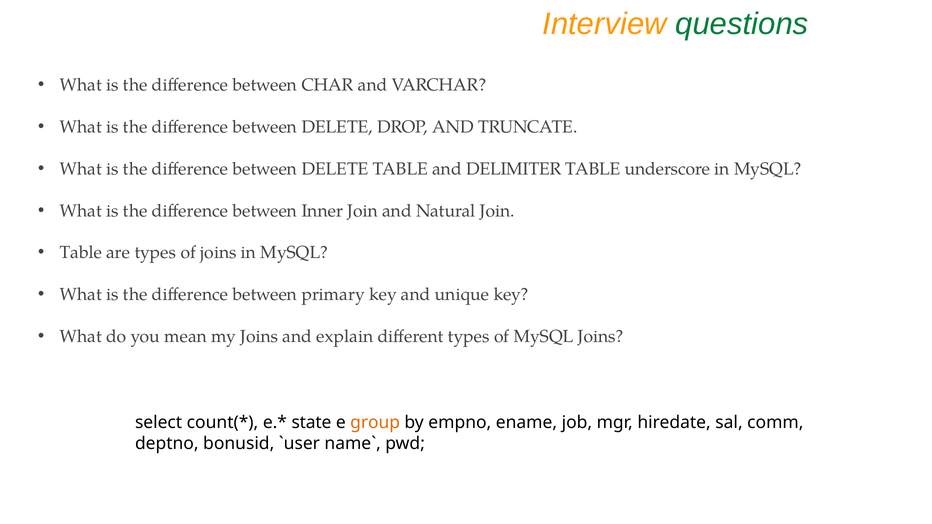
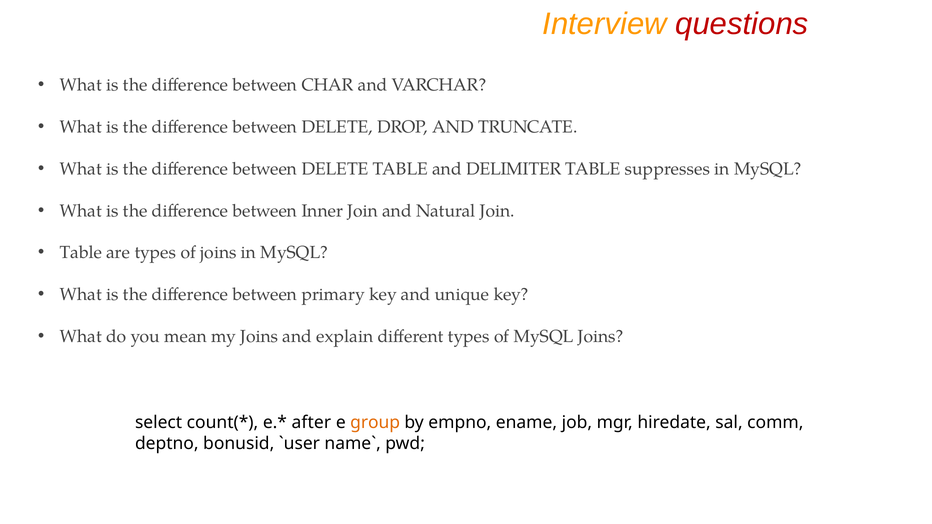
questions colour: green -> red
underscore: underscore -> suppresses
state: state -> after
